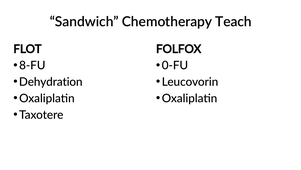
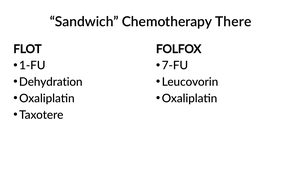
Teach: Teach -> There
8-FU: 8-FU -> 1-FU
0-FU: 0-FU -> 7-FU
